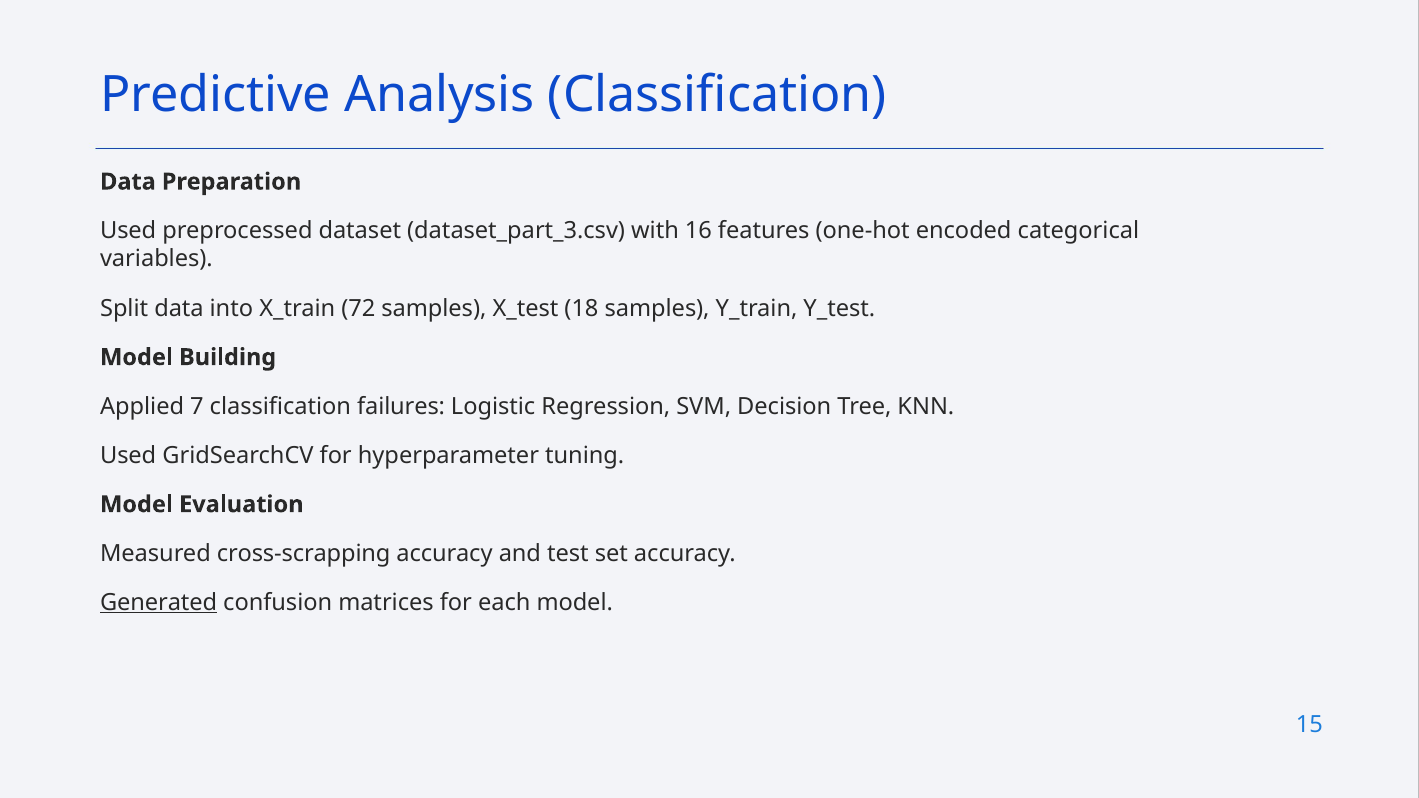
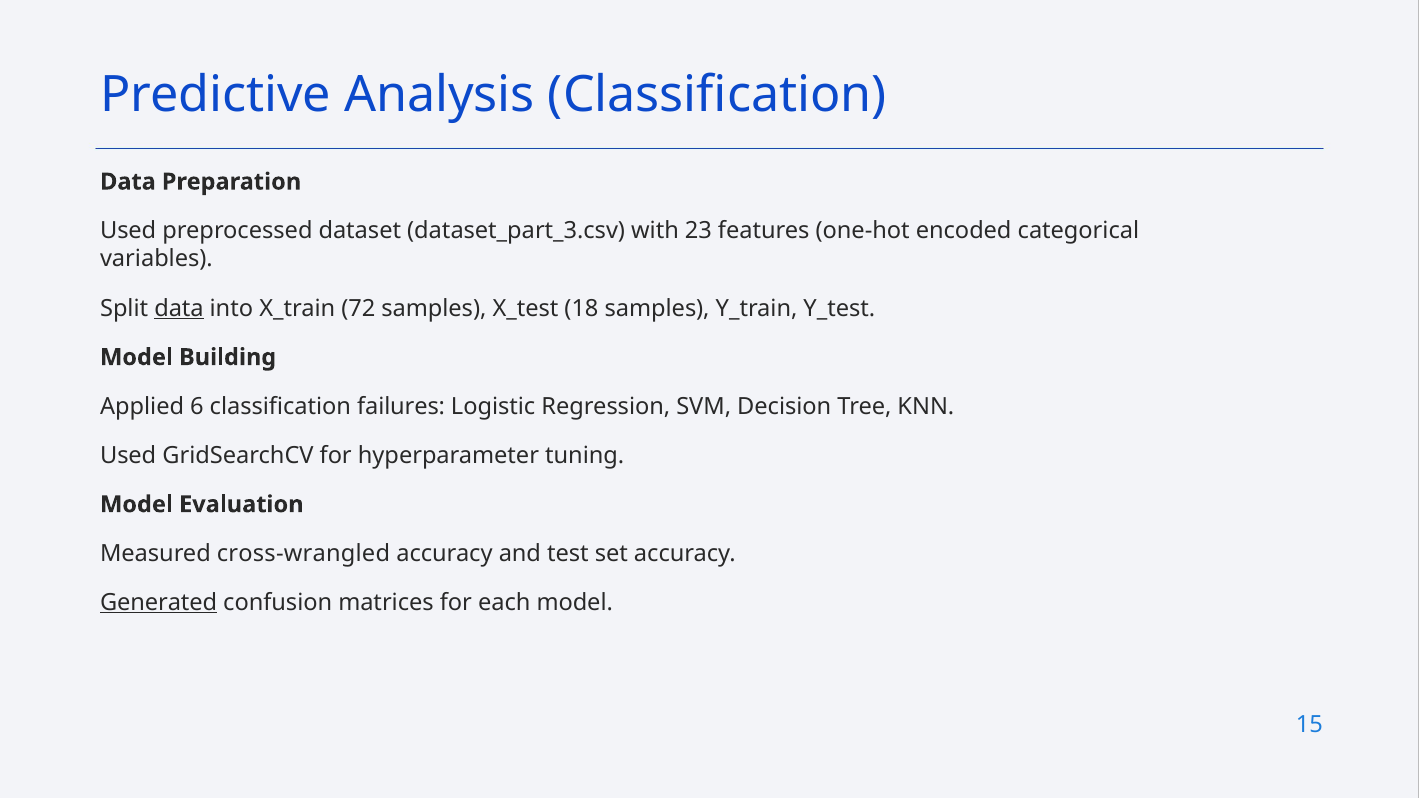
16: 16 -> 23
data at (179, 308) underline: none -> present
7: 7 -> 6
cross-scrapping: cross-scrapping -> cross-wrangled
